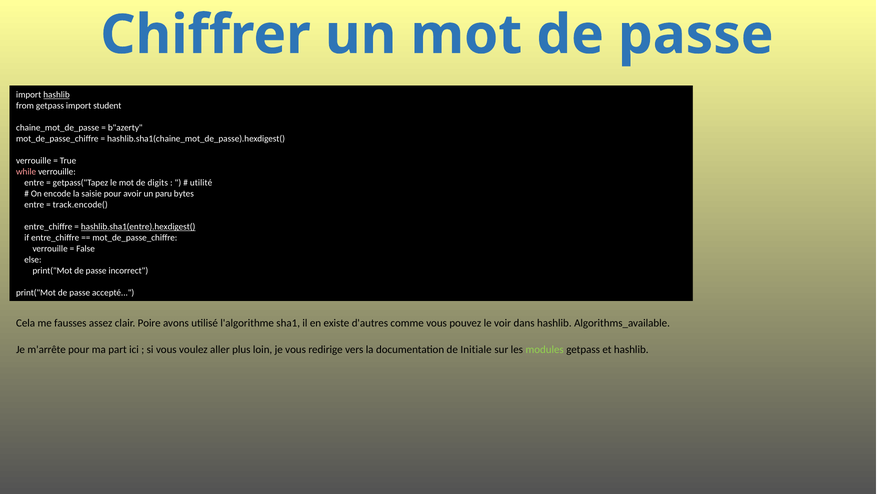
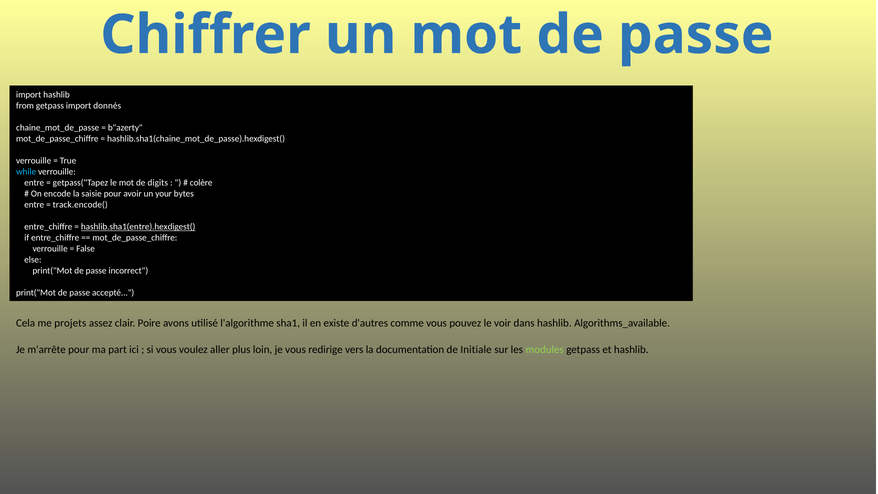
hashlib at (57, 95) underline: present -> none
student: student -> donnés
while colour: pink -> light blue
utilité: utilité -> colère
paru: paru -> your
fausses: fausses -> projets
